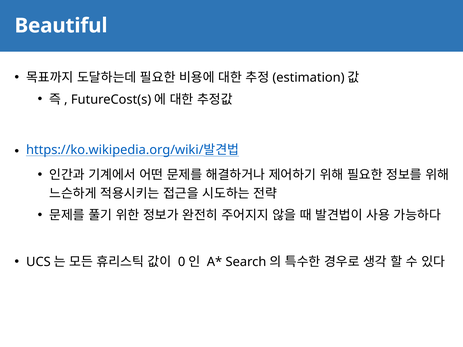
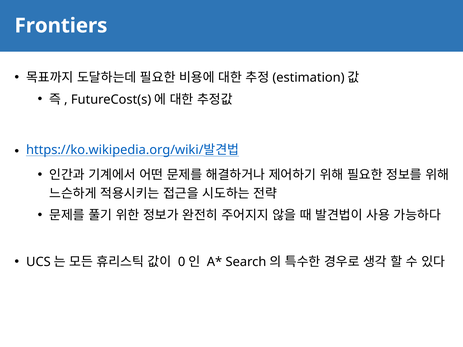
Beautiful: Beautiful -> Frontiers
